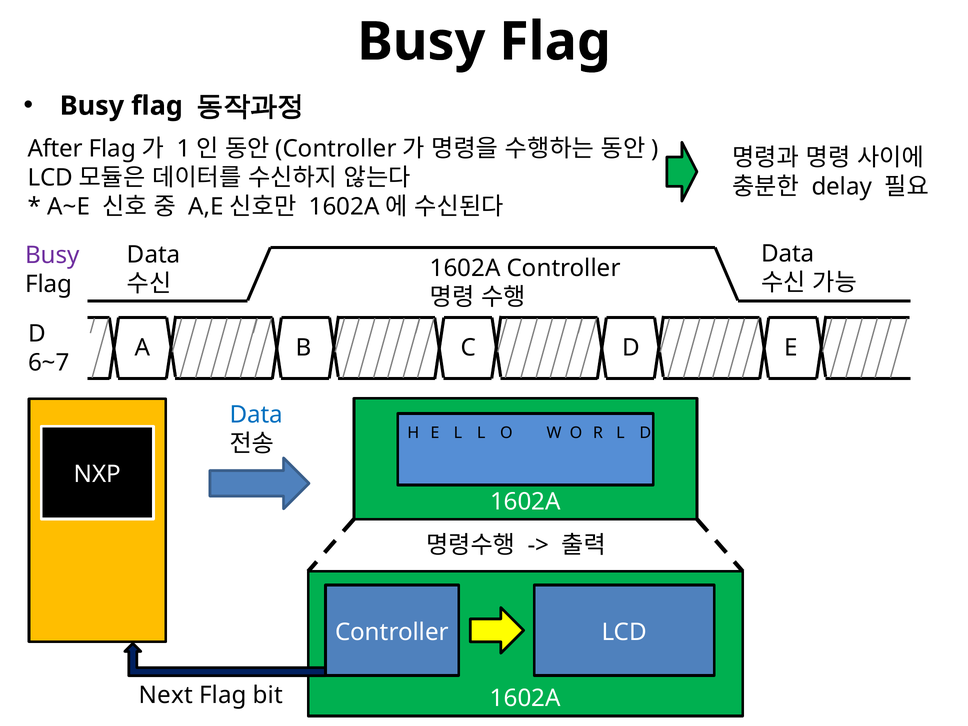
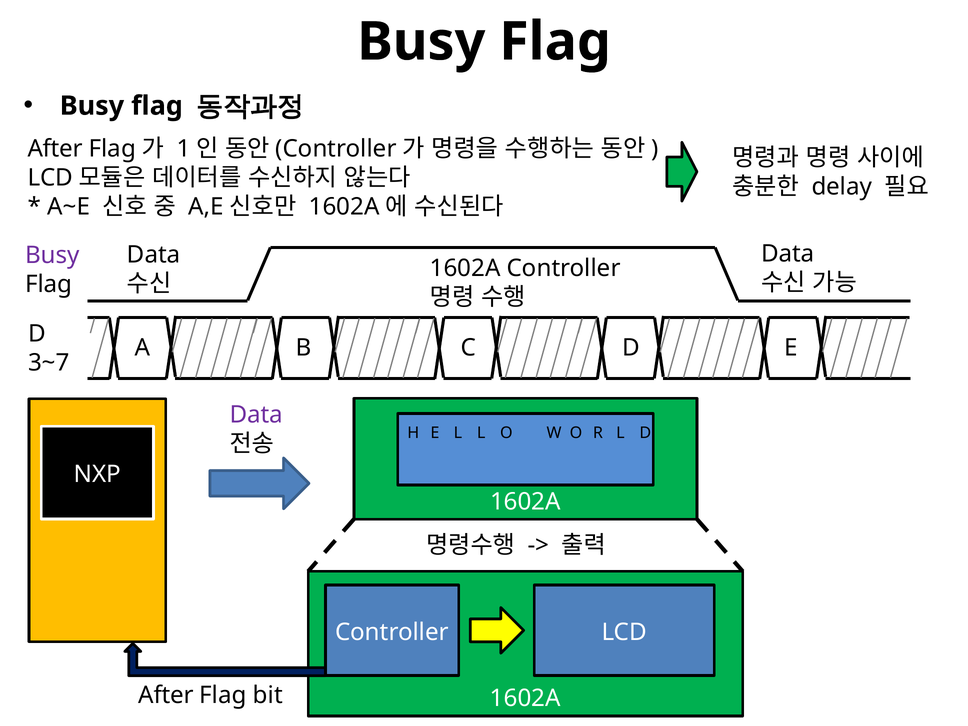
6~7: 6~7 -> 3~7
Data at (256, 415) colour: blue -> purple
Next at (166, 695): Next -> After
